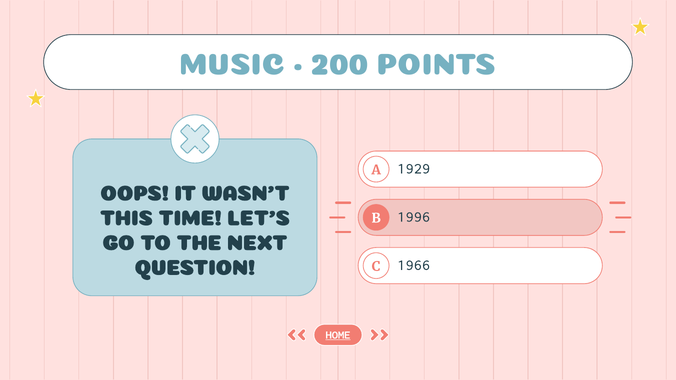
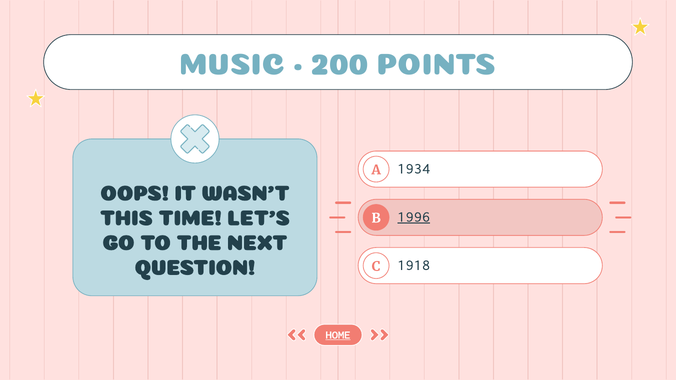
1929: 1929 -> 1934
1996 underline: none -> present
1966: 1966 -> 1918
